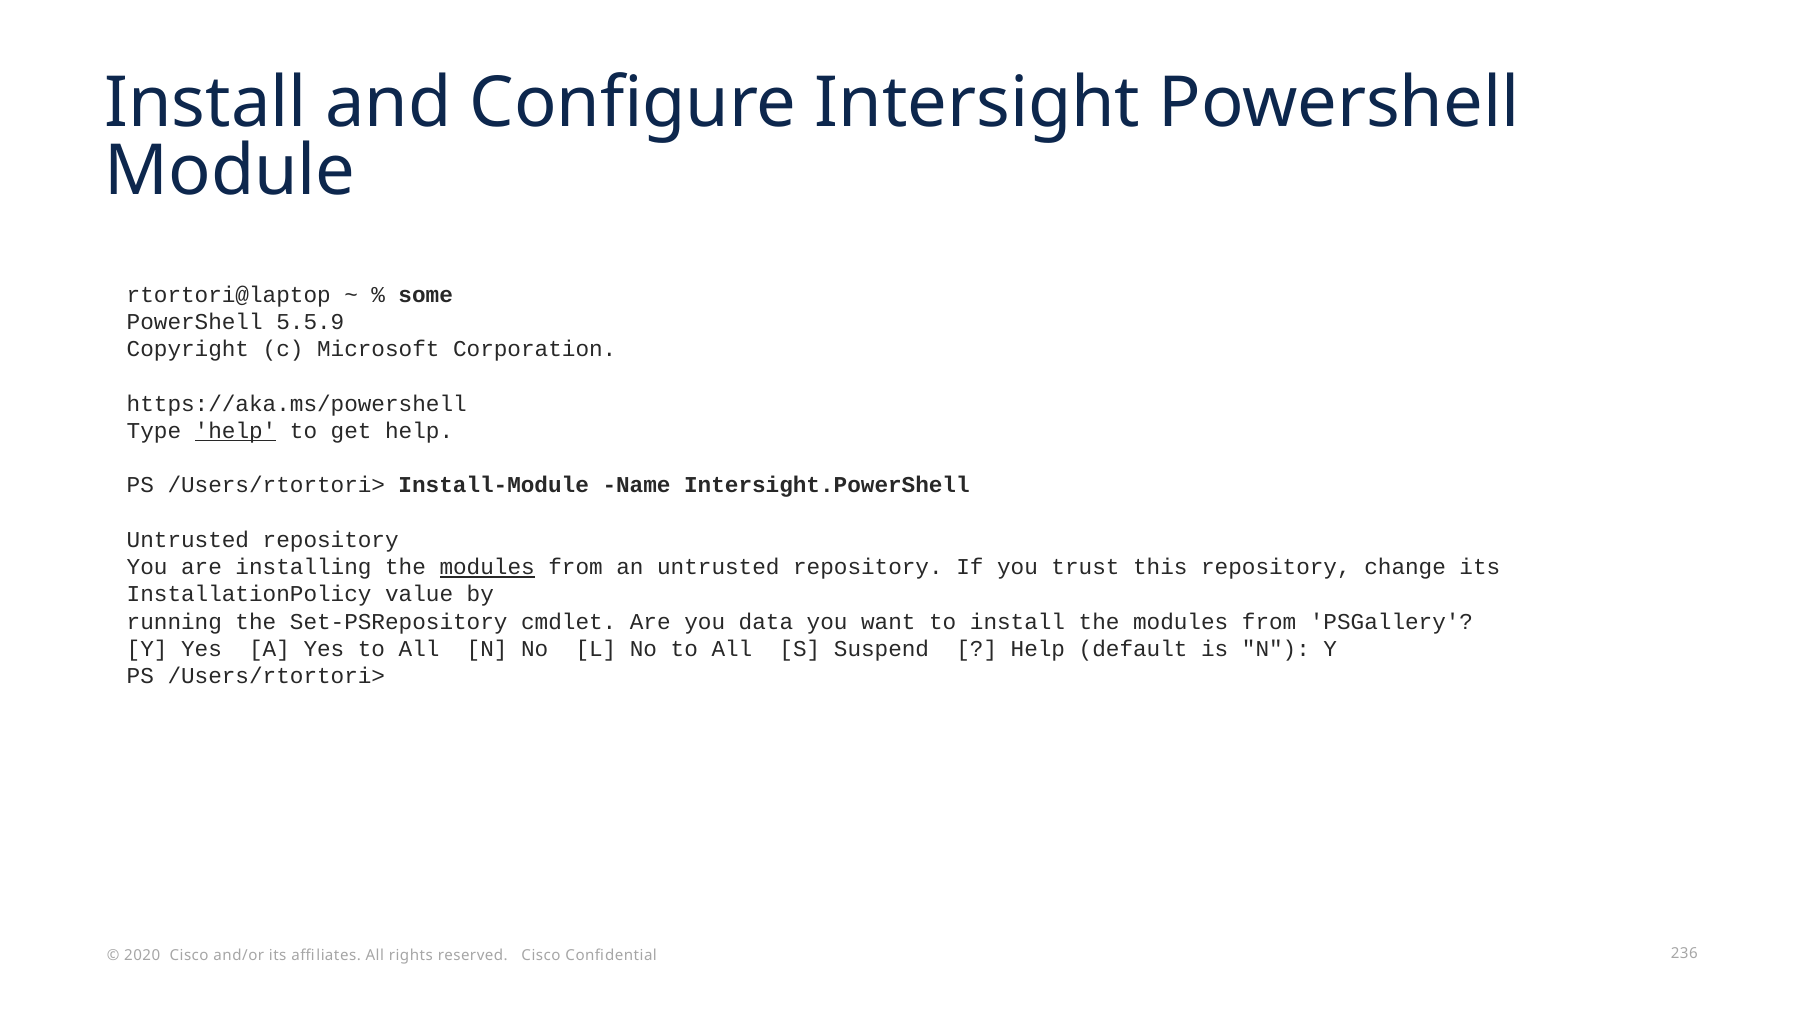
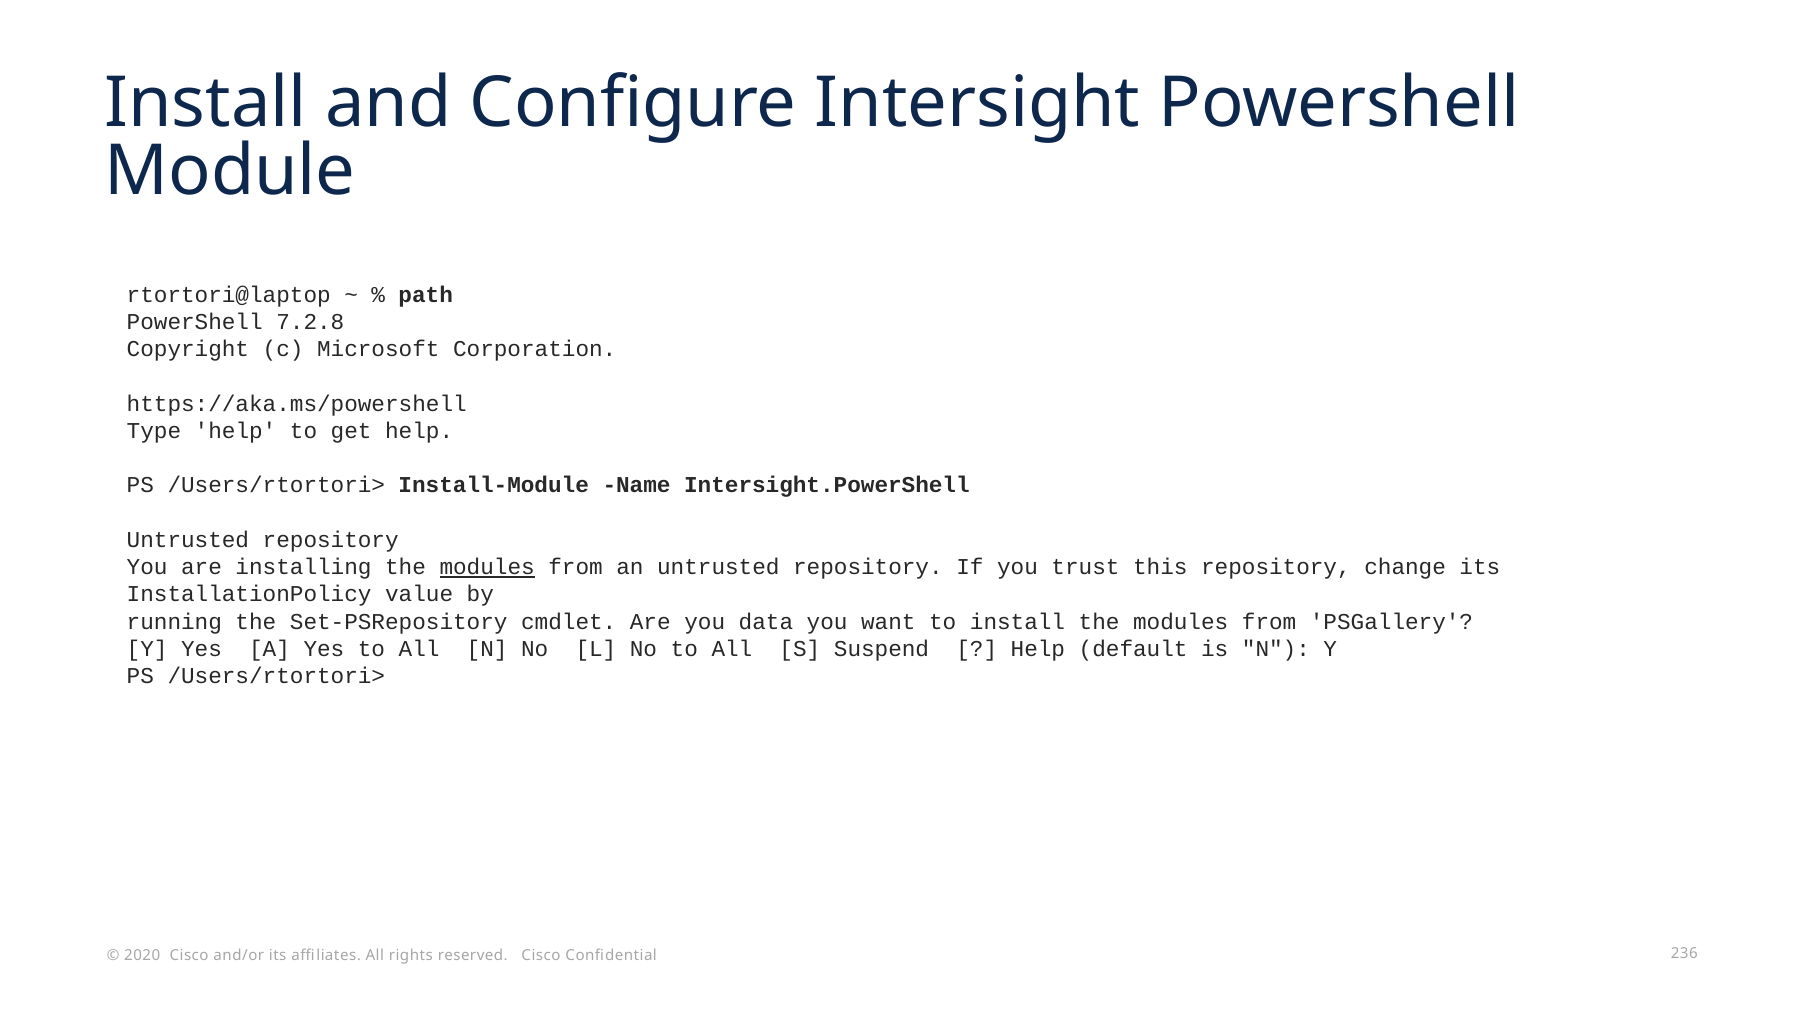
some: some -> path
5.5.9: 5.5.9 -> 7.2.8
help at (236, 431) underline: present -> none
